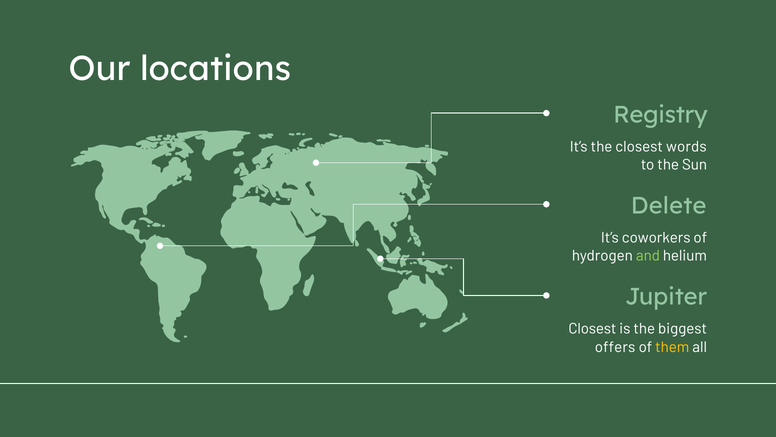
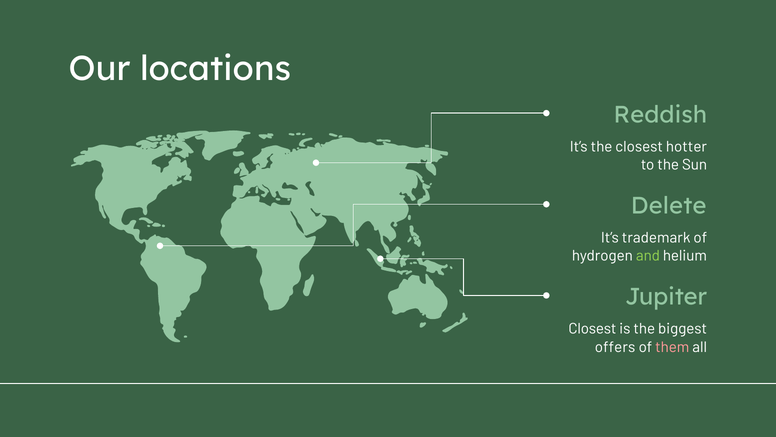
Registry: Registry -> Reddish
words: words -> hotter
coworkers: coworkers -> trademark
them colour: yellow -> pink
